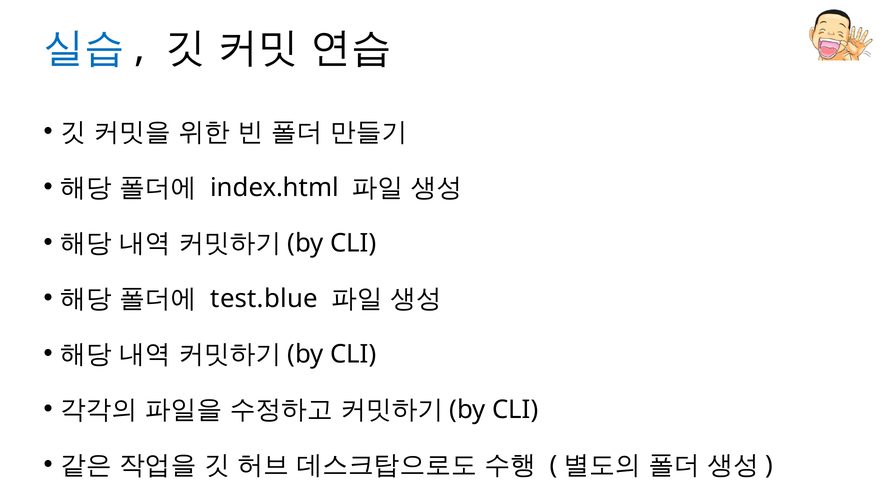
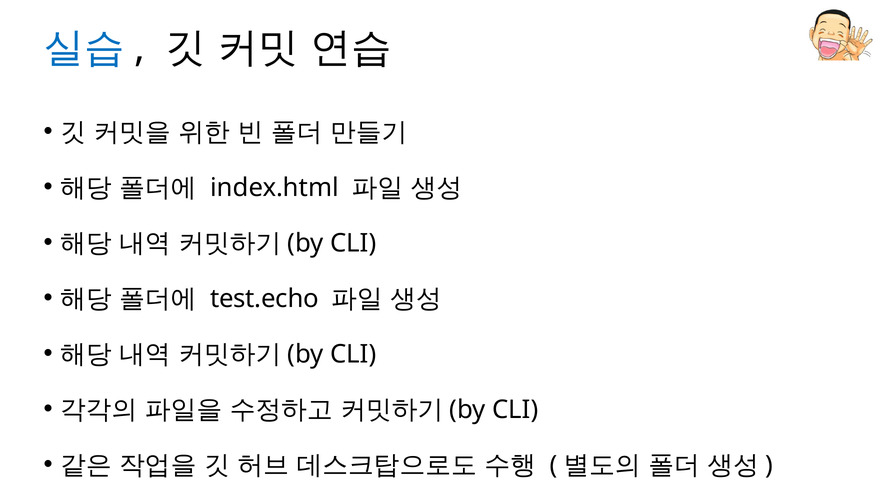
test.blue: test.blue -> test.echo
